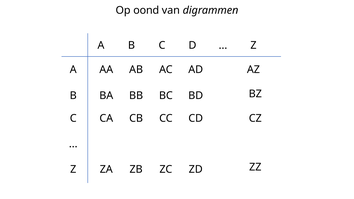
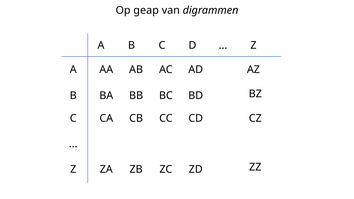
oond: oond -> geap
